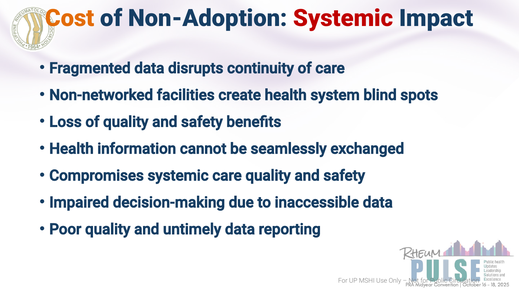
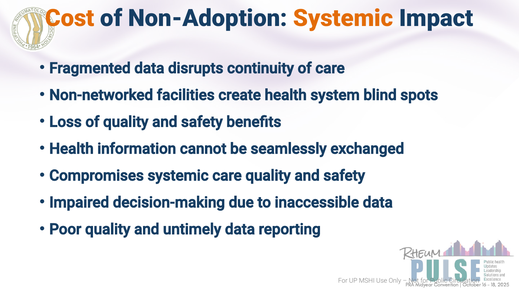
Systemic at (343, 18) colour: red -> orange
